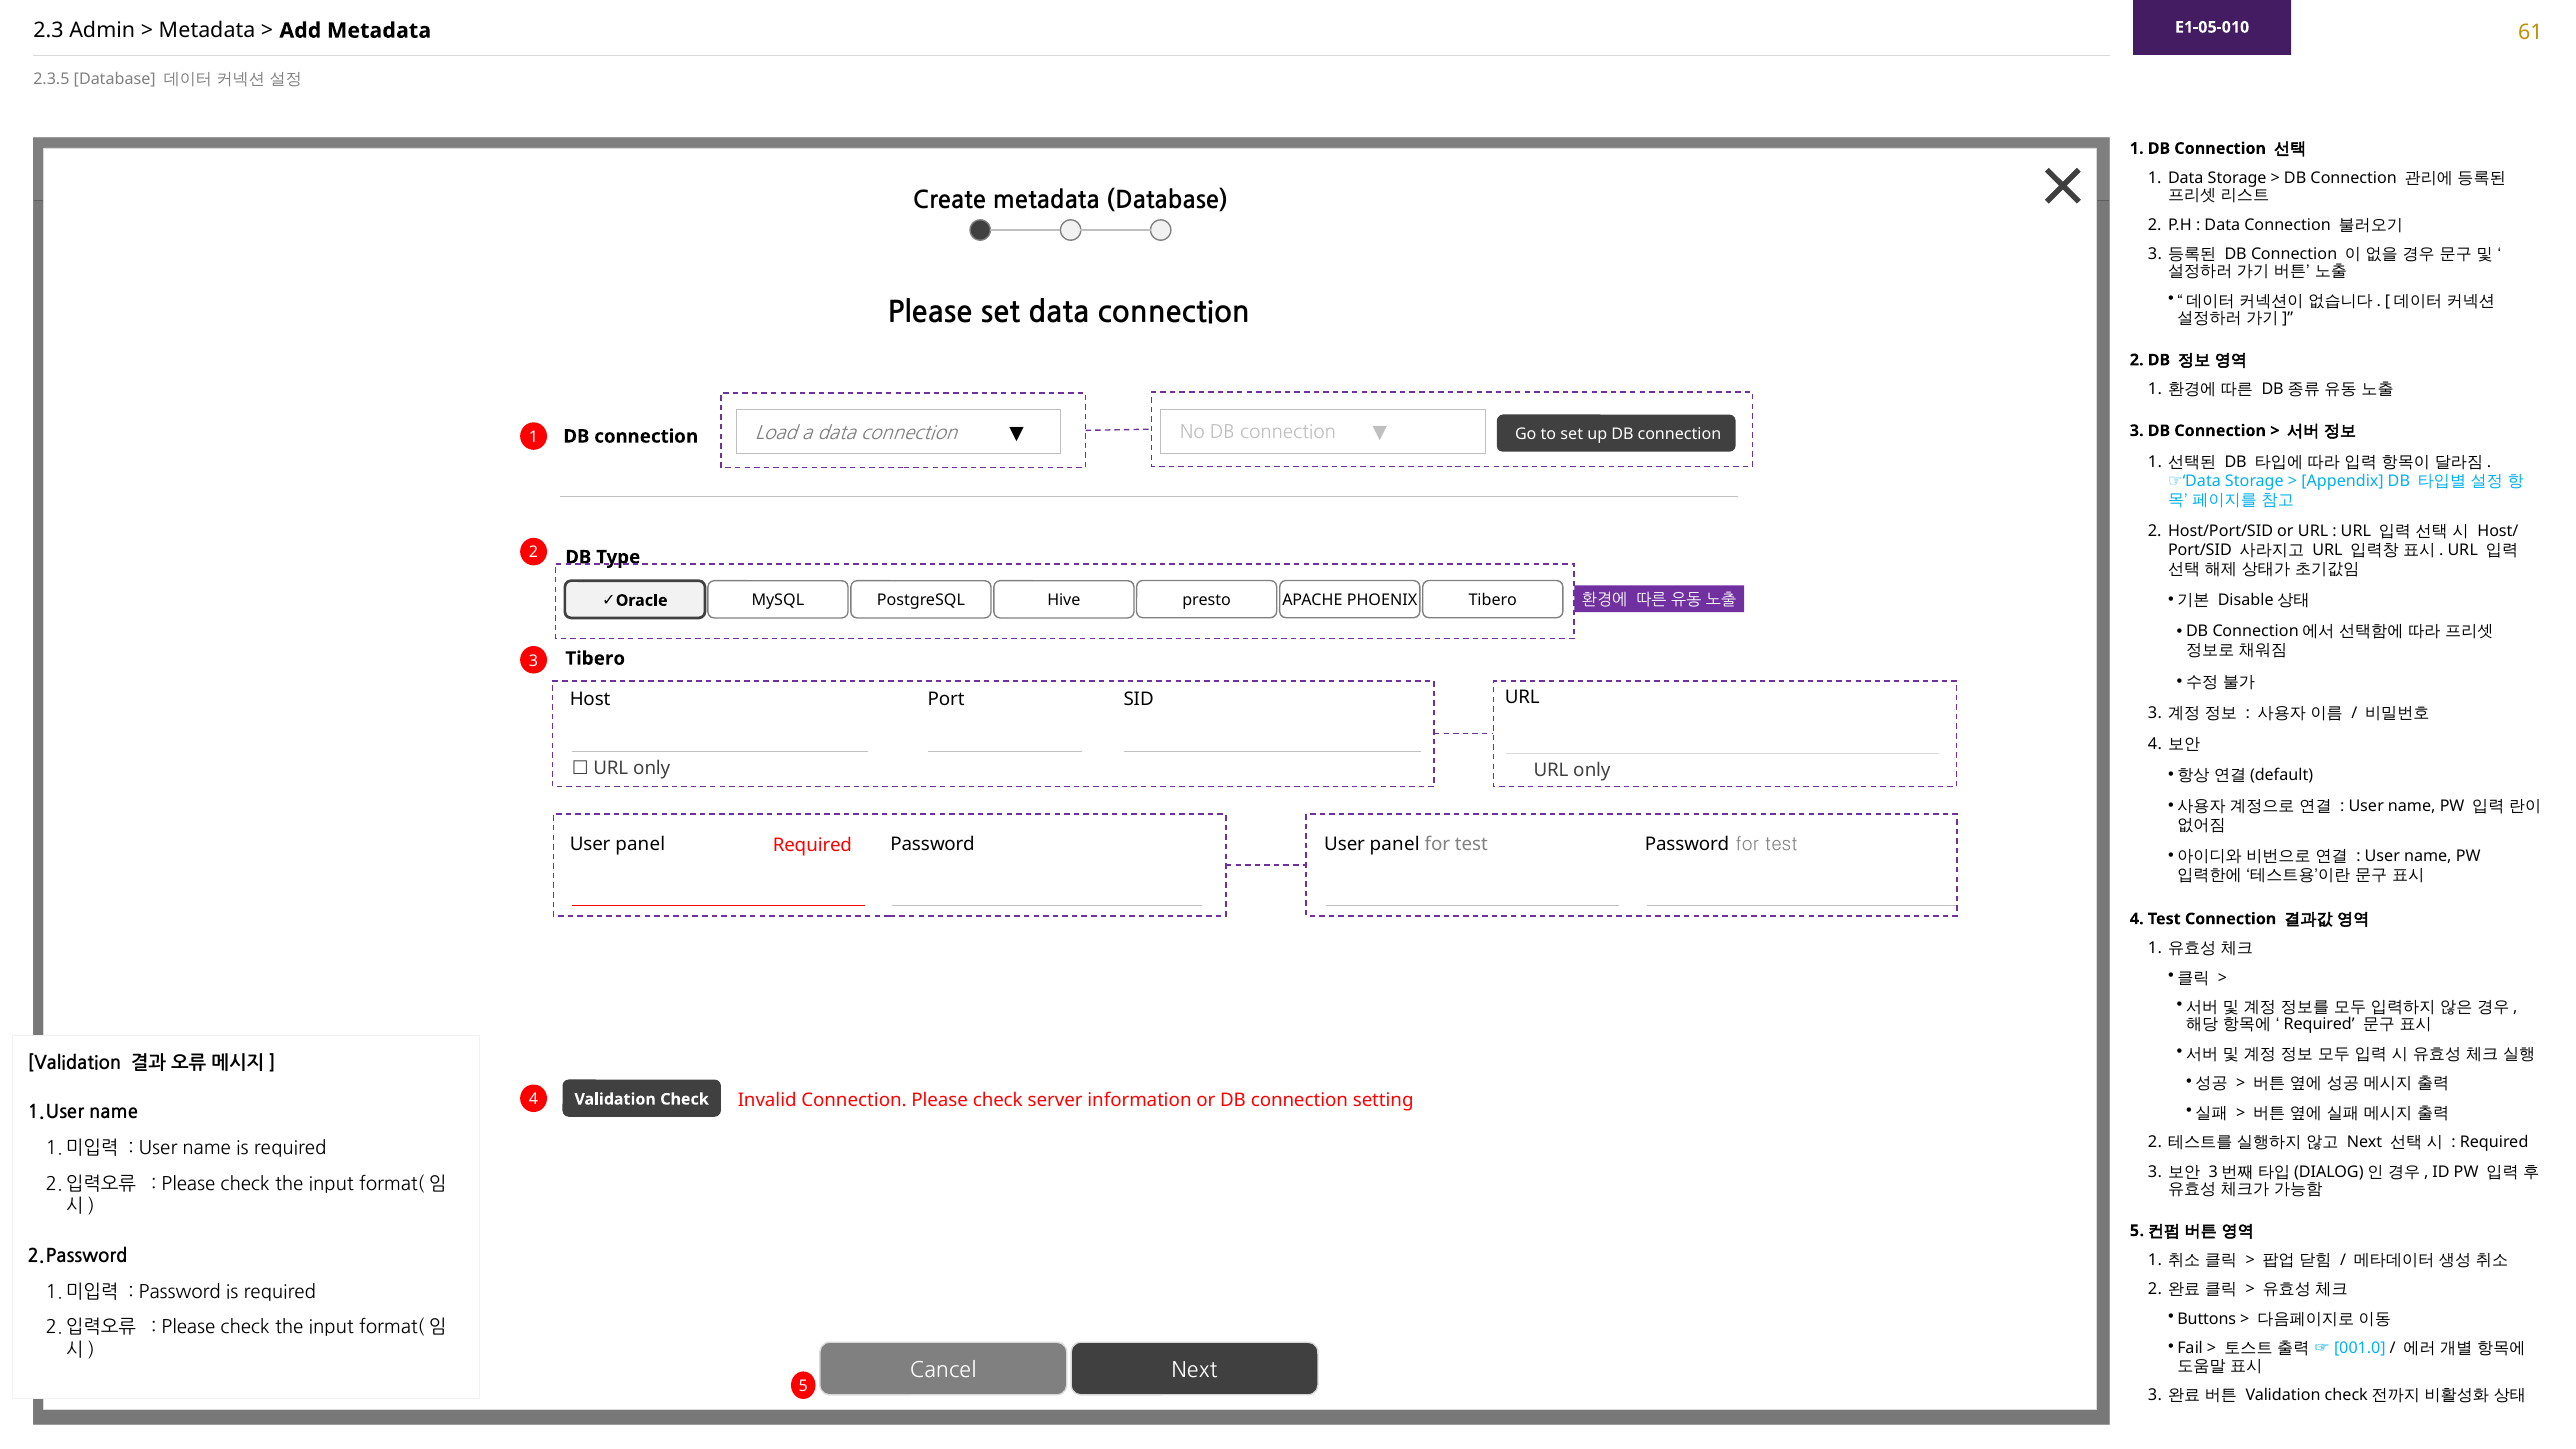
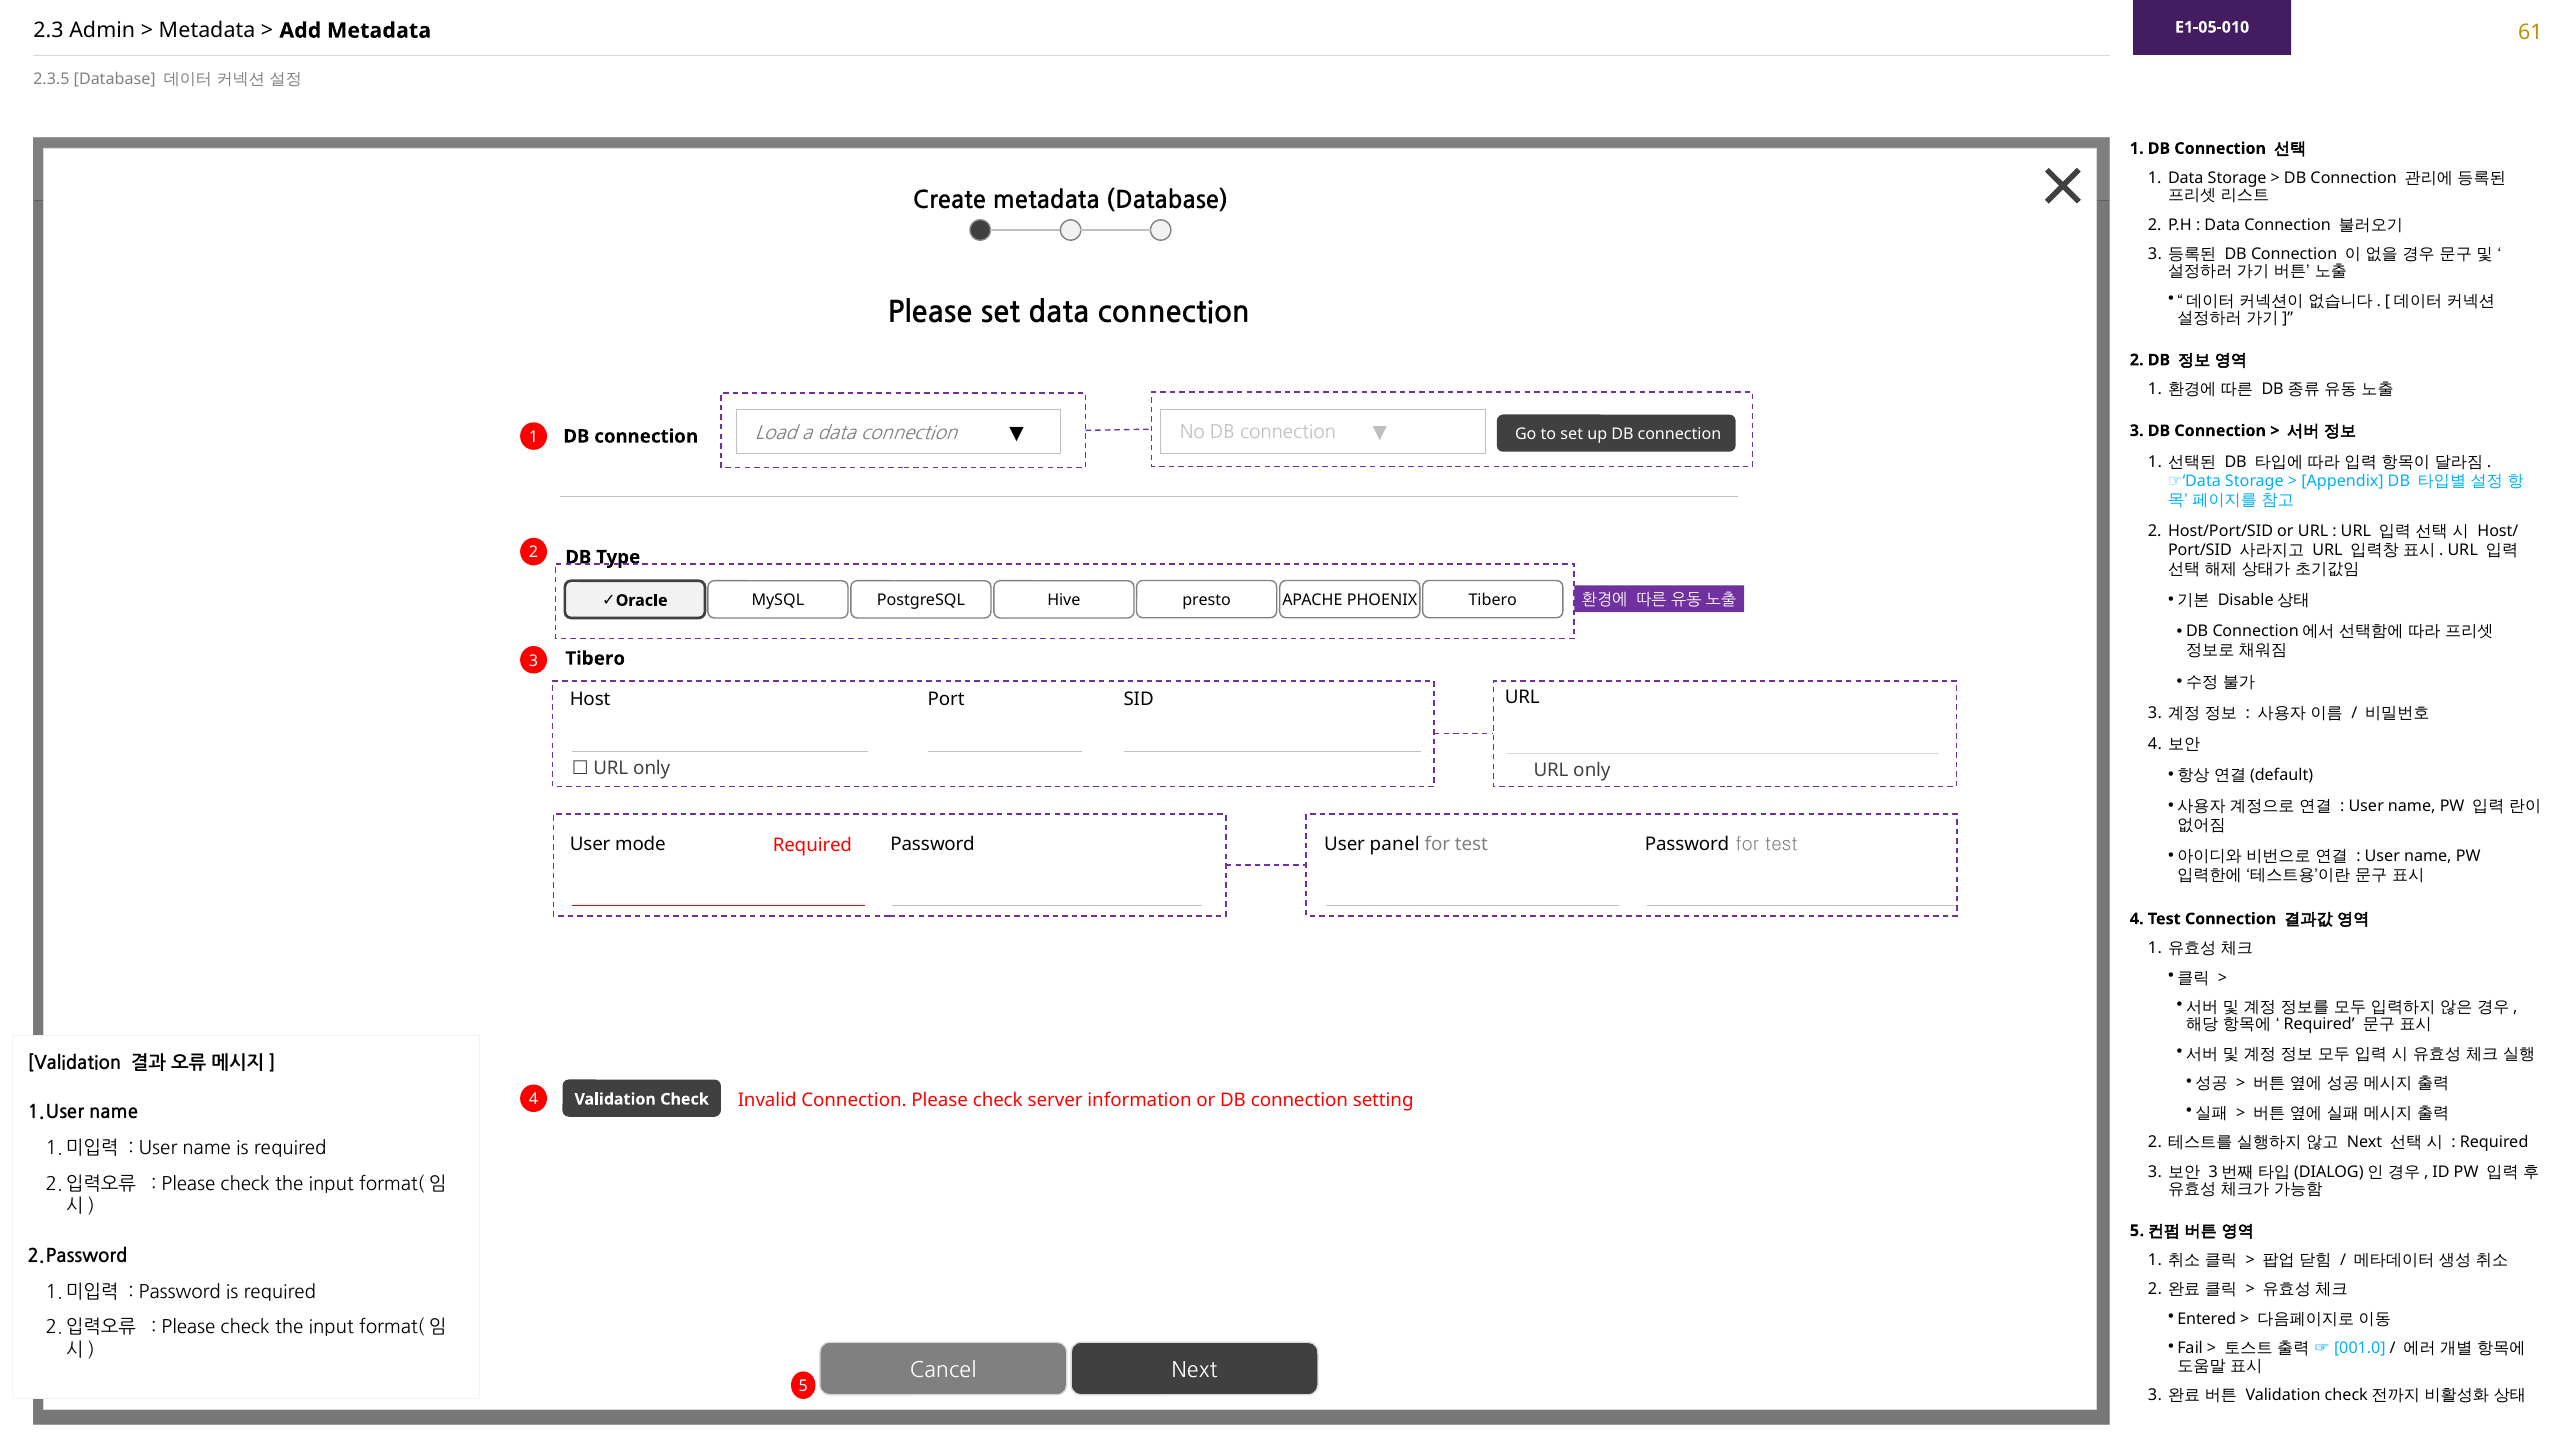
panel at (640, 845): panel -> mode
Buttons: Buttons -> Entered
